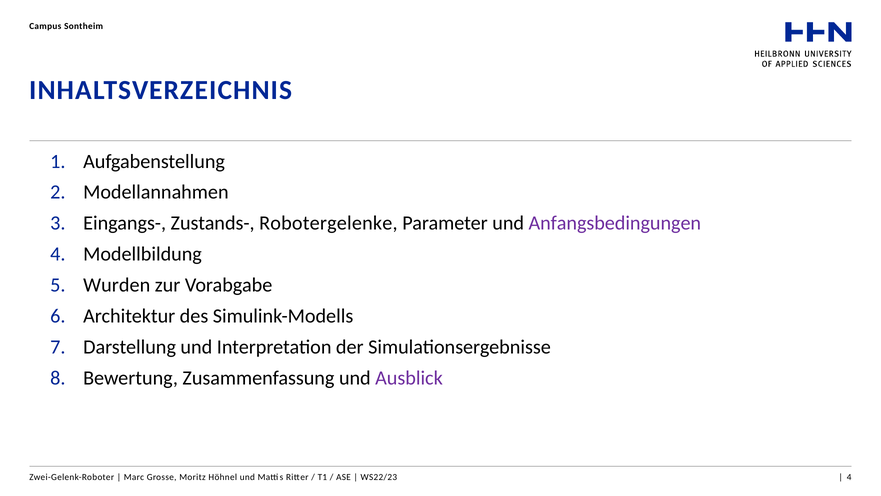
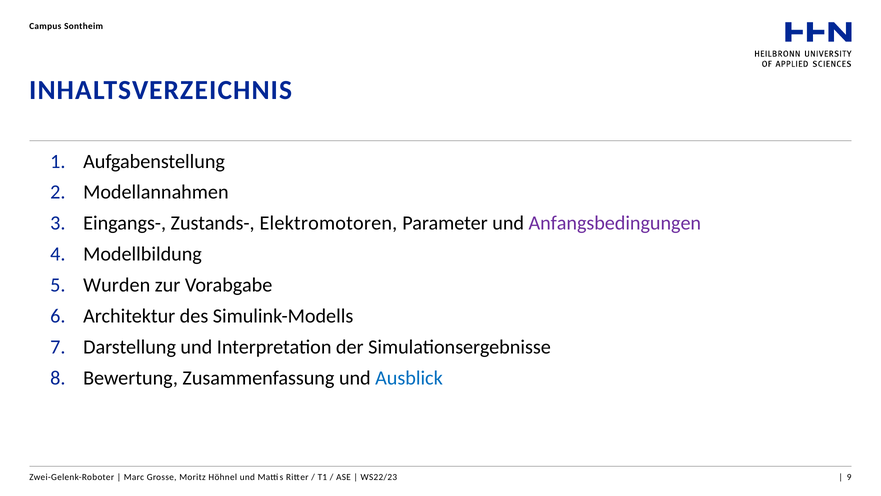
Robotergelenke: Robotergelenke -> Elektromotoren
Ausblick colour: purple -> blue
4 at (849, 477): 4 -> 9
